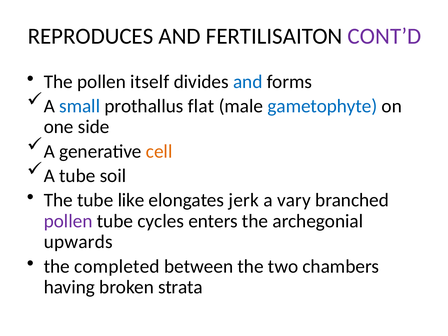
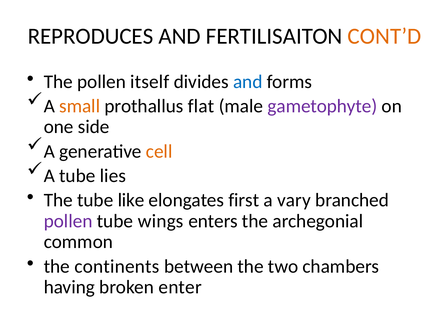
CONT’D colour: purple -> orange
small colour: blue -> orange
gametophyte colour: blue -> purple
soil: soil -> lies
jerk: jerk -> first
cycles: cycles -> wings
upwards: upwards -> common
completed: completed -> continents
strata: strata -> enter
